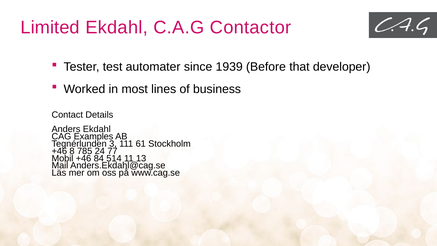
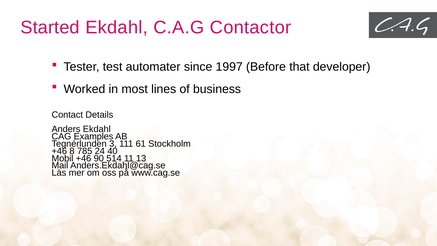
Limited: Limited -> Started
1939: 1939 -> 1997
77: 77 -> 40
84: 84 -> 90
